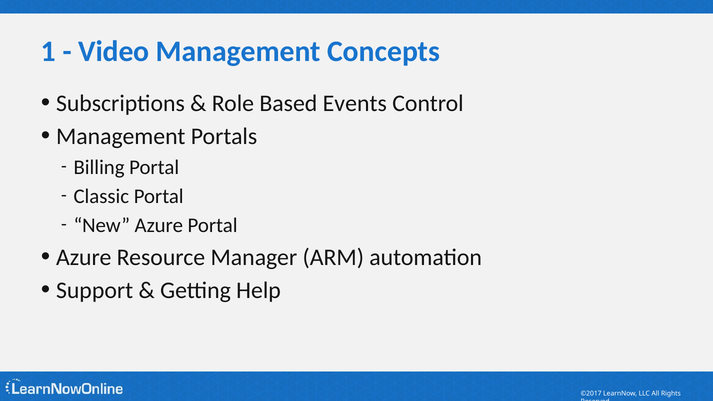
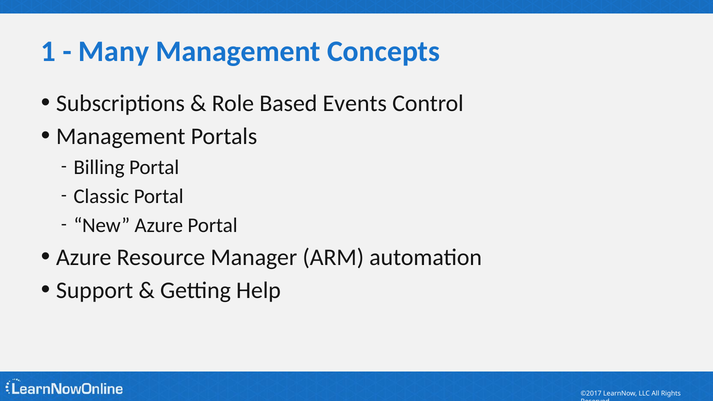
Video: Video -> Many
